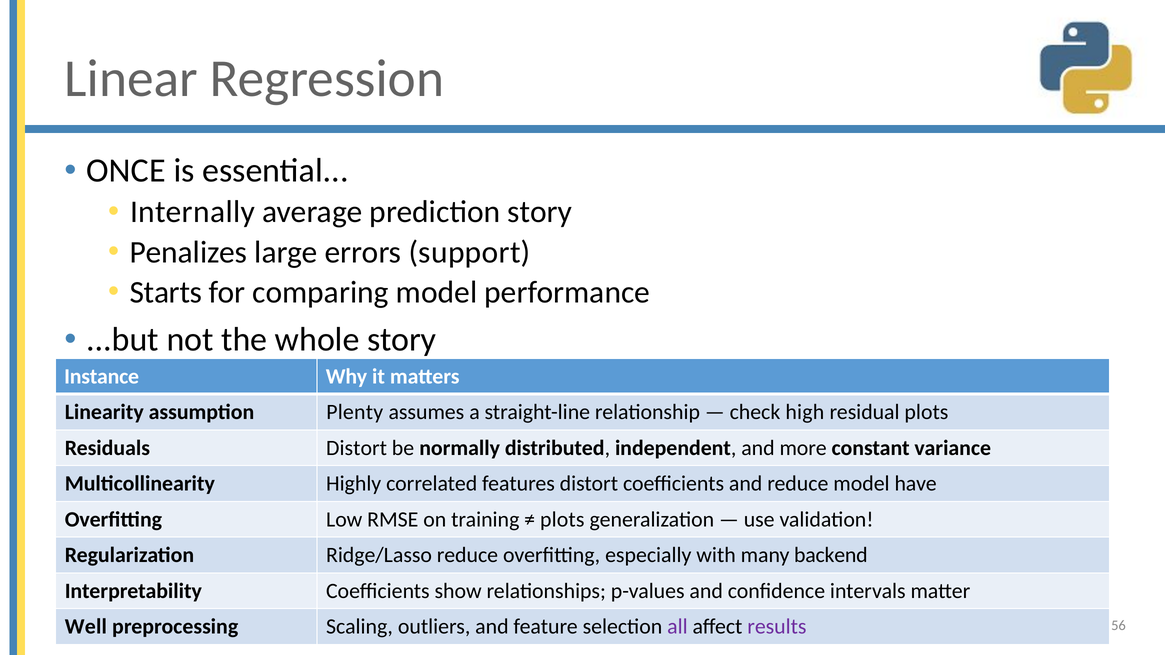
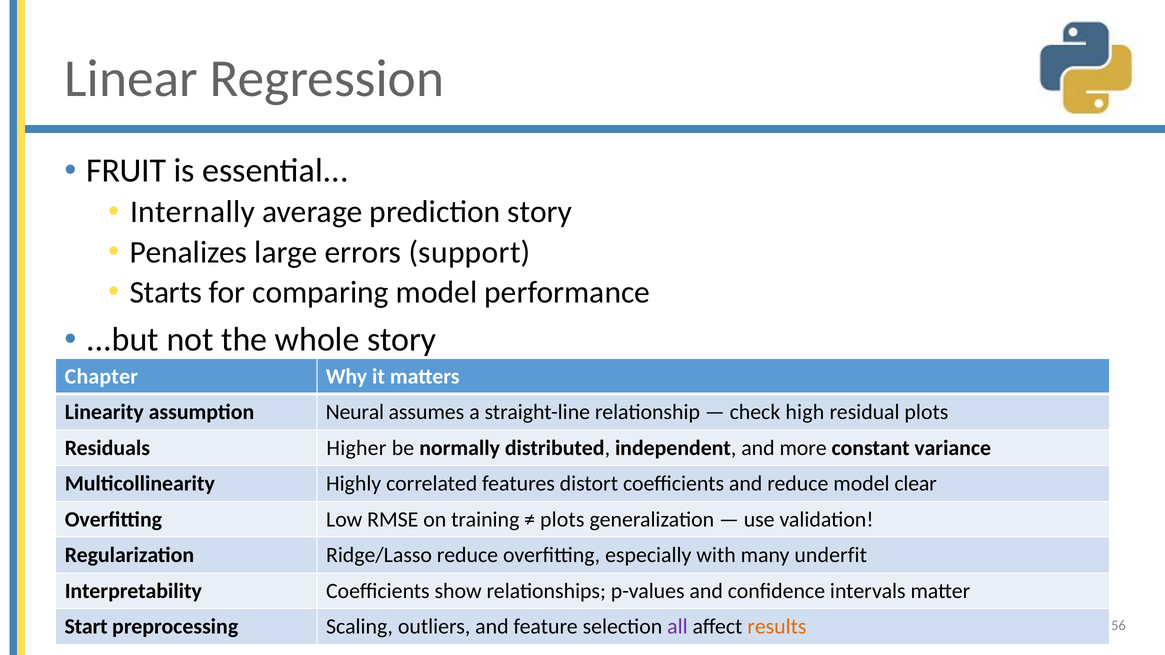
ONCE: ONCE -> FRUIT
Instance: Instance -> Chapter
Plenty: Plenty -> Neural
Residuals Distort: Distort -> Higher
have: have -> clear
backend: backend -> underfit
Well: Well -> Start
results colour: purple -> orange
